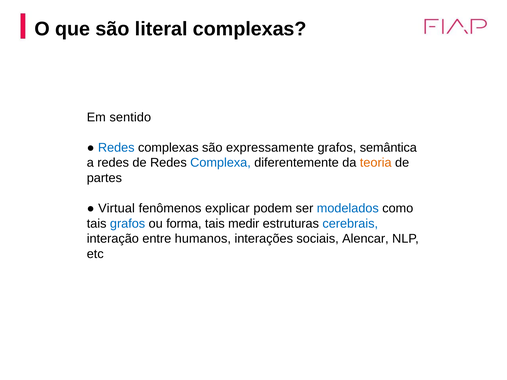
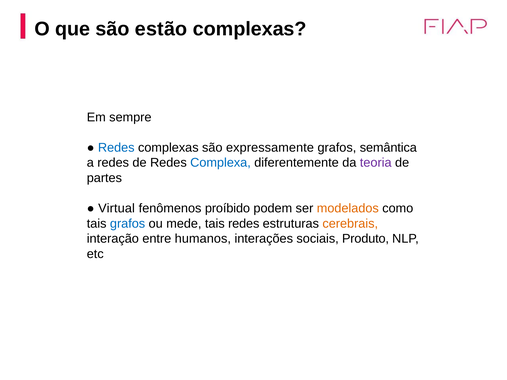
literal: literal -> estão
sentido: sentido -> sempre
teoria colour: orange -> purple
explicar: explicar -> proíbido
modelados colour: blue -> orange
forma: forma -> mede
tais medir: medir -> redes
cerebrais colour: blue -> orange
Alencar: Alencar -> Produto
